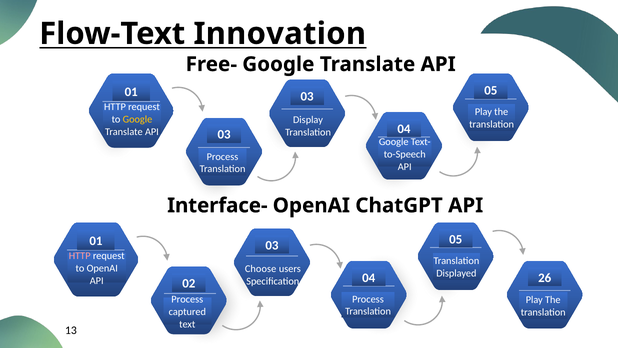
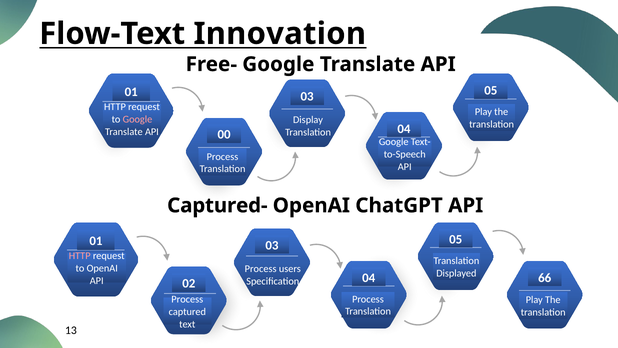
Google at (137, 119) colour: yellow -> pink
API 03: 03 -> 00
Interface-: Interface- -> Captured-
Choose at (261, 269): Choose -> Process
26: 26 -> 66
